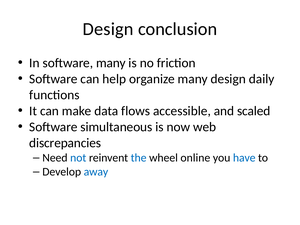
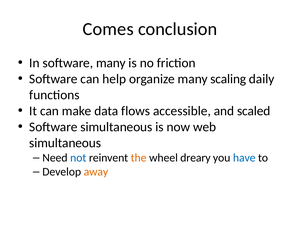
Design at (108, 29): Design -> Comes
many design: design -> scaling
discrepancies at (65, 143): discrepancies -> simultaneous
the colour: blue -> orange
online: online -> dreary
away colour: blue -> orange
